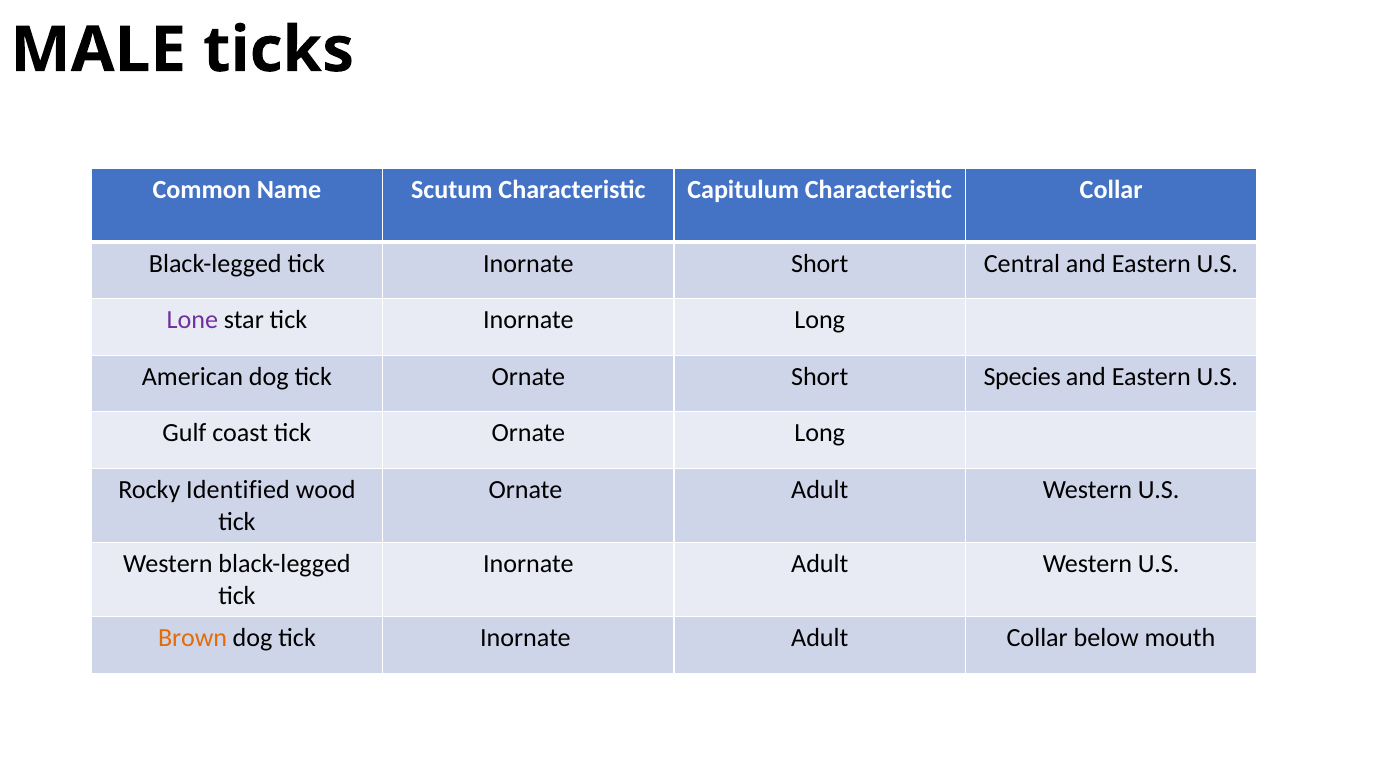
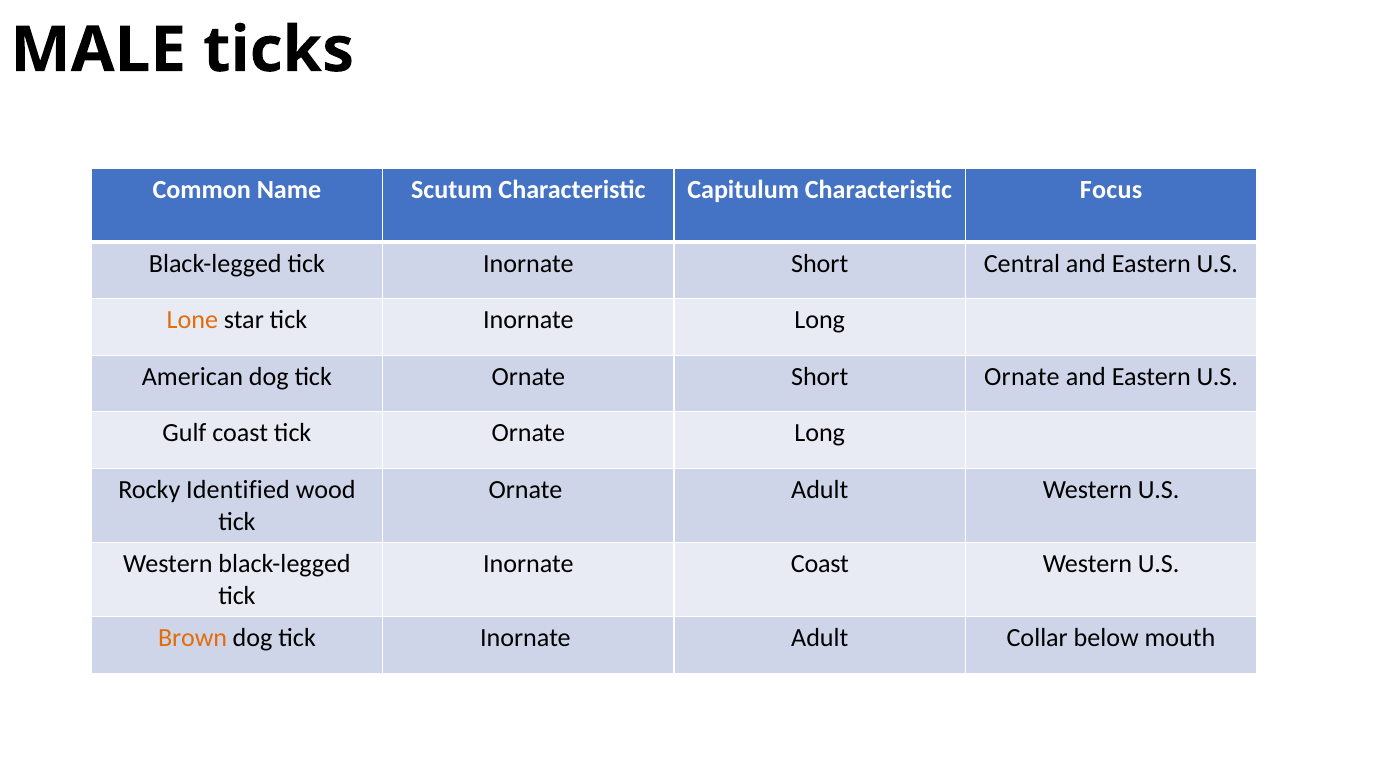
Characteristic Collar: Collar -> Focus
Lone colour: purple -> orange
Short Species: Species -> Ornate
Adult at (820, 564): Adult -> Coast
